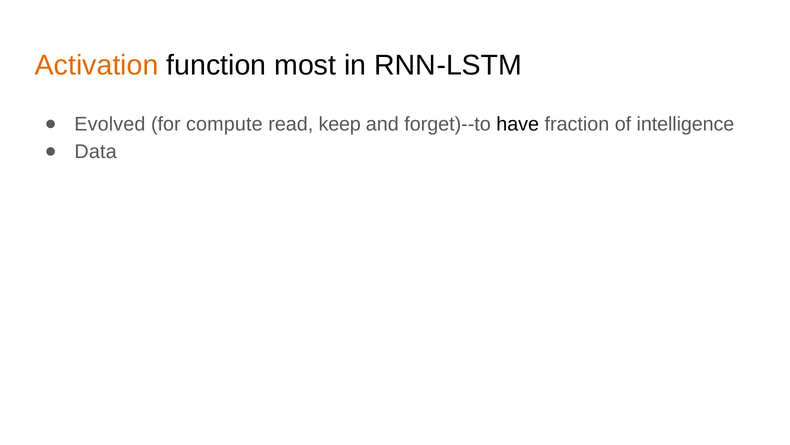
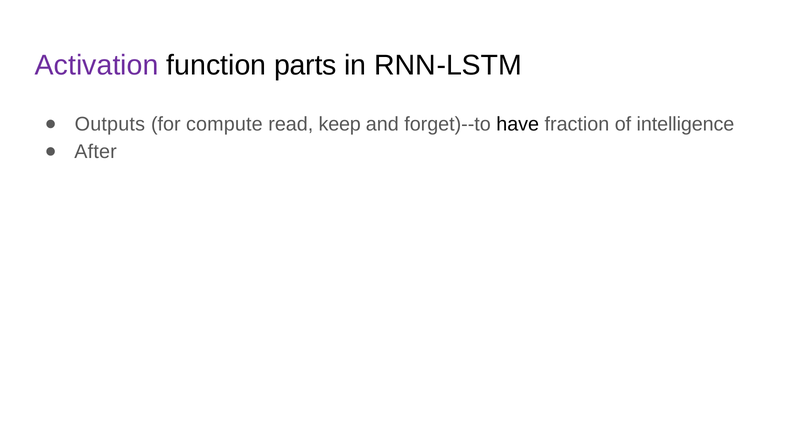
Activation colour: orange -> purple
most: most -> parts
Evolved: Evolved -> Outputs
Data: Data -> After
